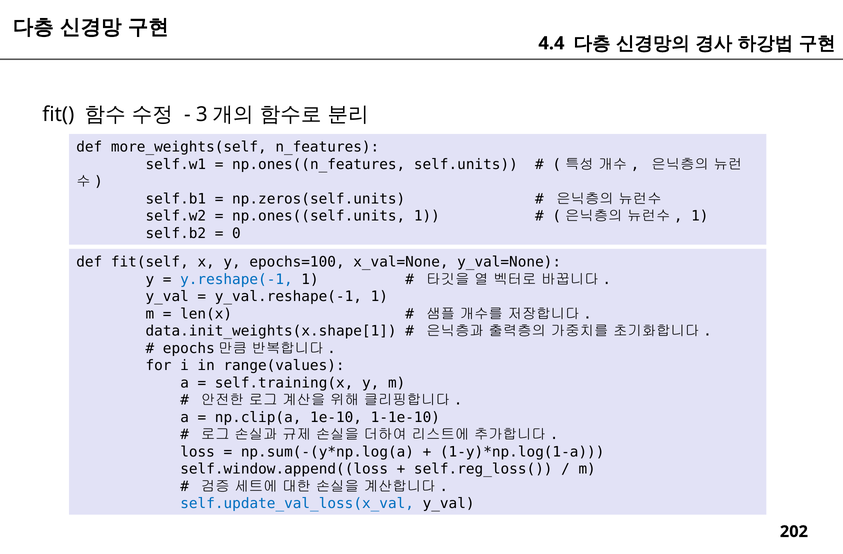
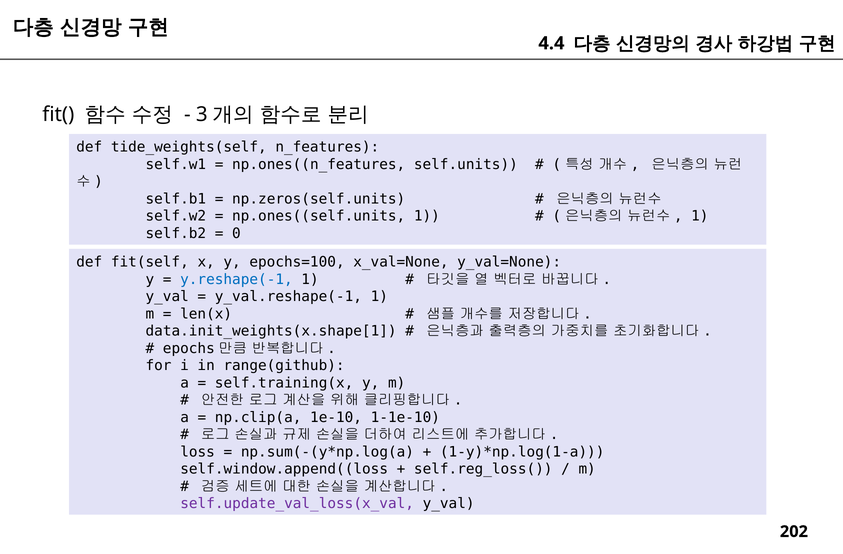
more_weights(self: more_weights(self -> tide_weights(self
range(values: range(values -> range(github
self.update_val_loss(x_val colour: blue -> purple
